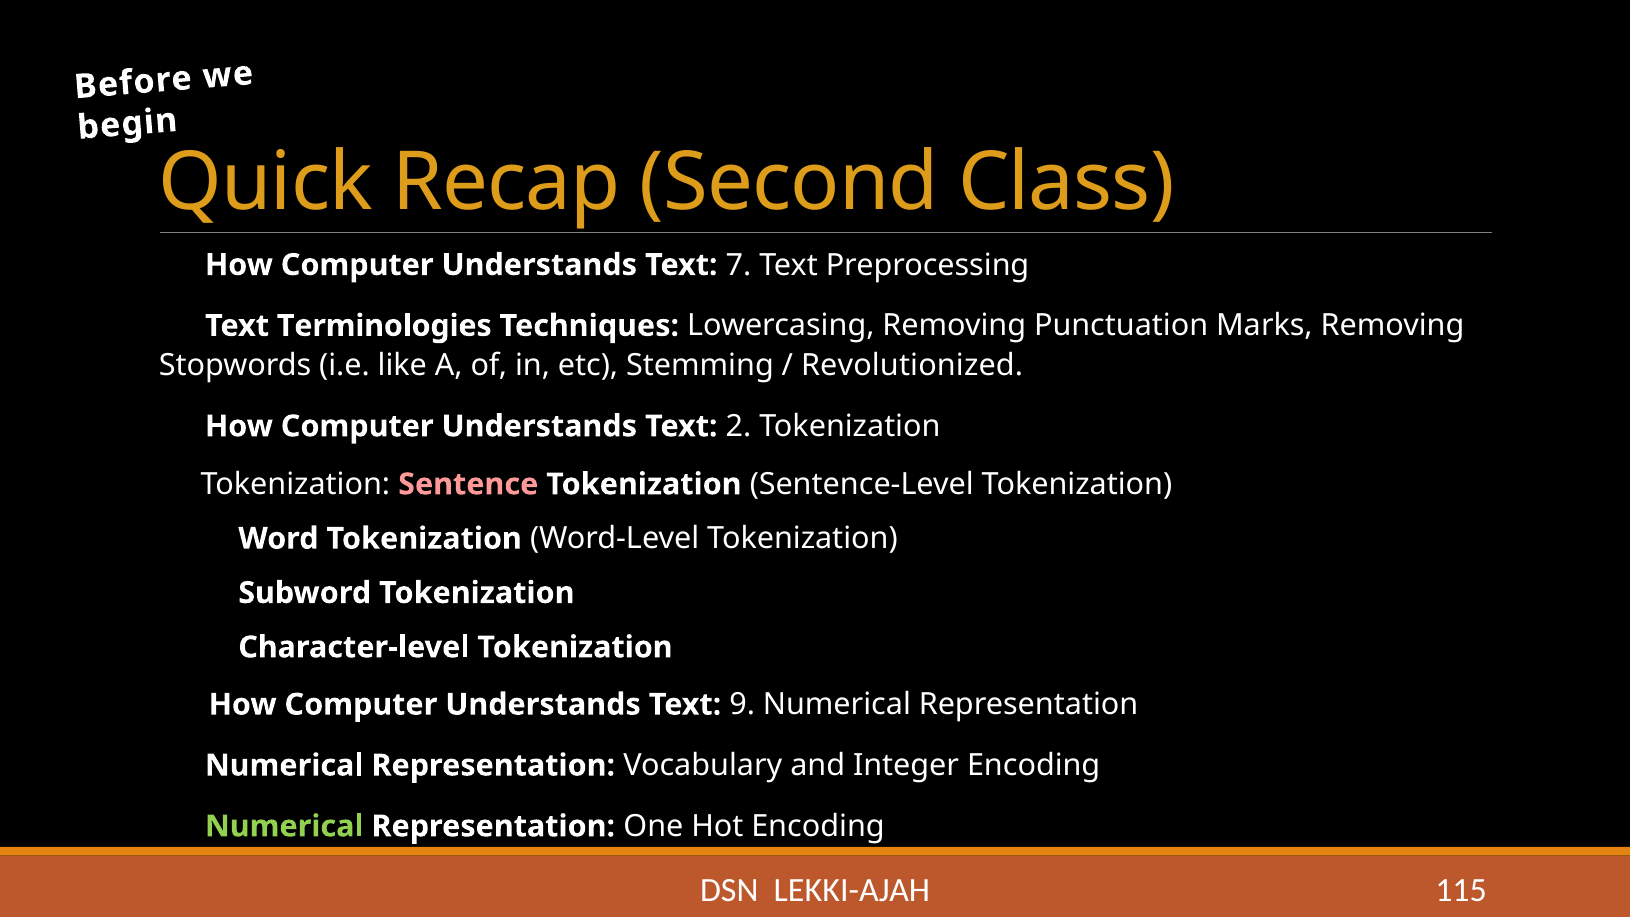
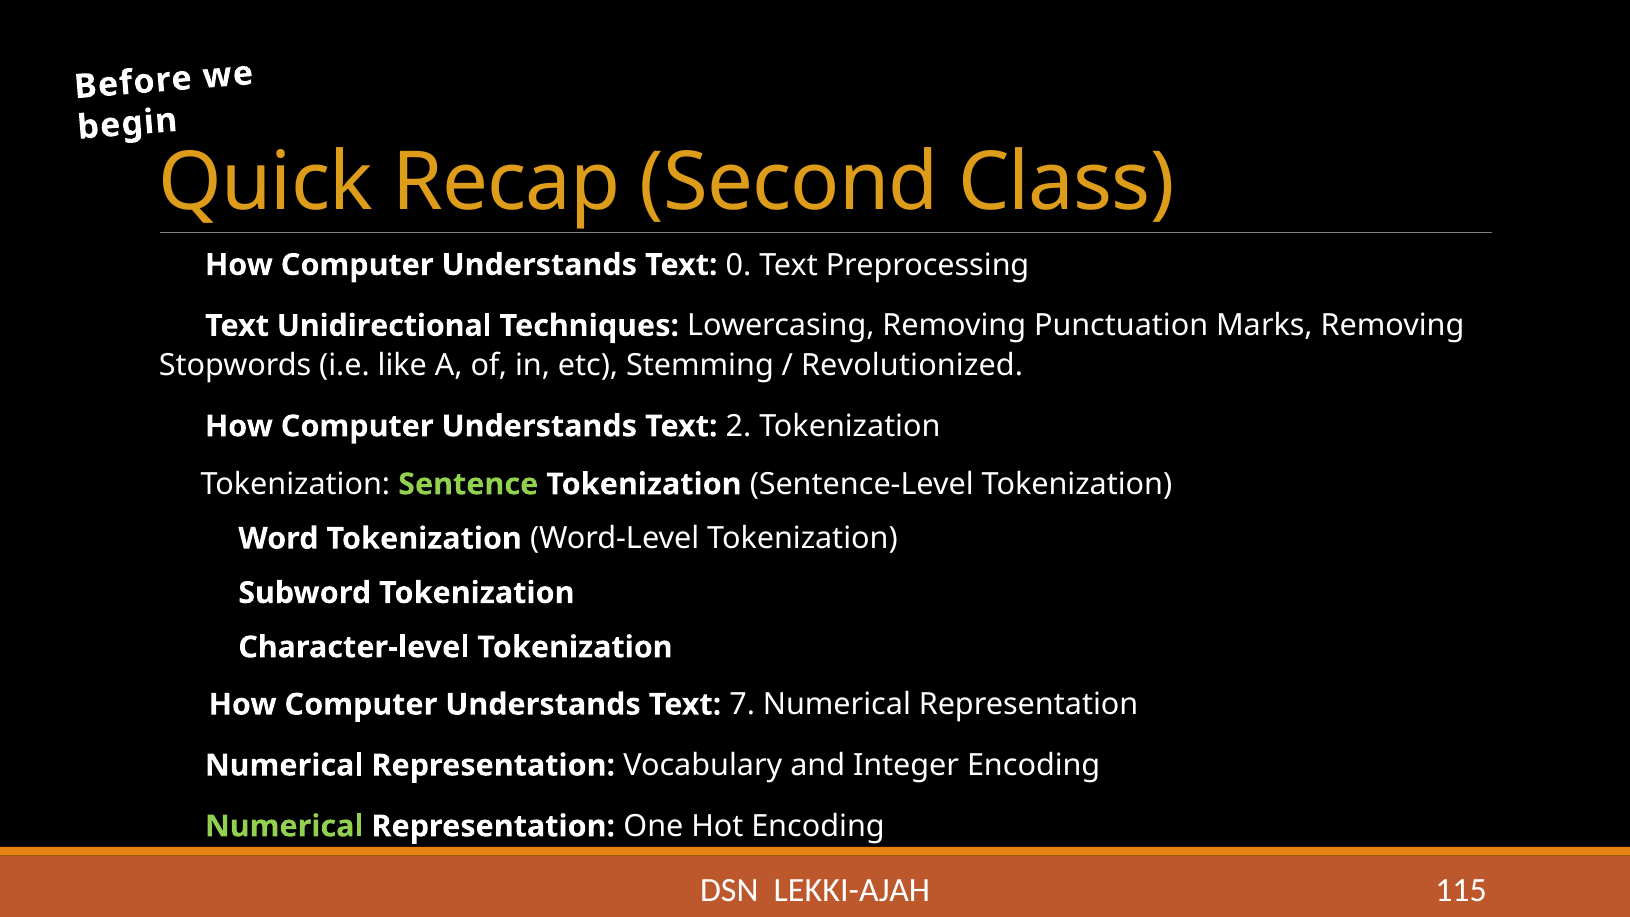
7: 7 -> 0
Terminologies: Terminologies -> Unidirectional
Sentence colour: pink -> light green
9: 9 -> 7
